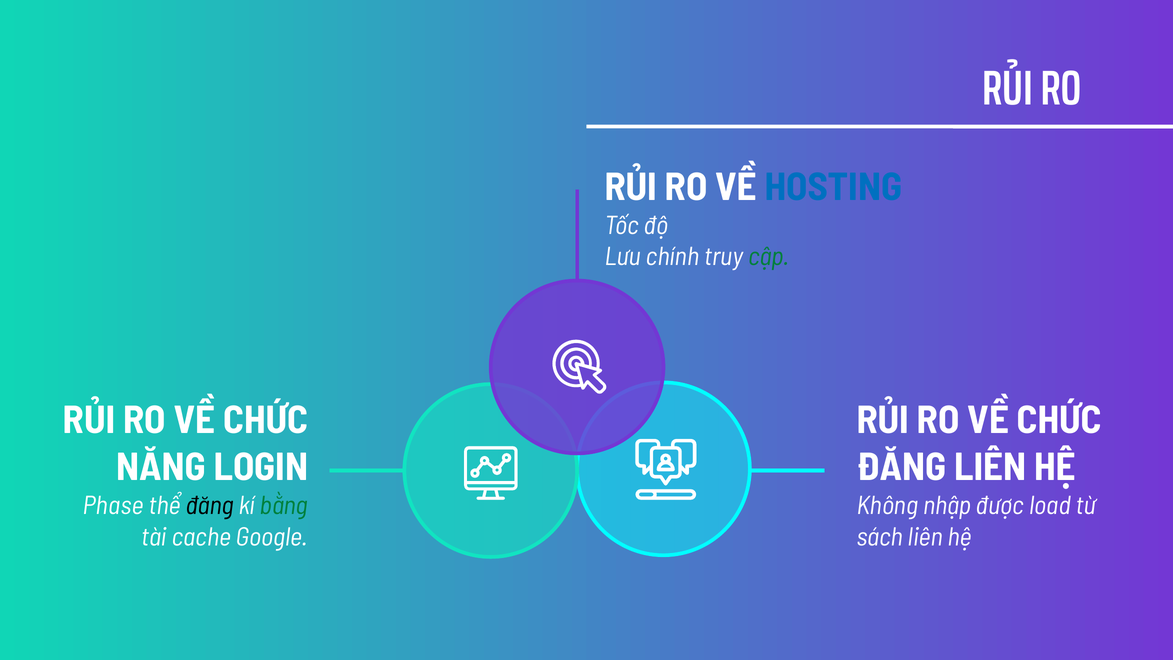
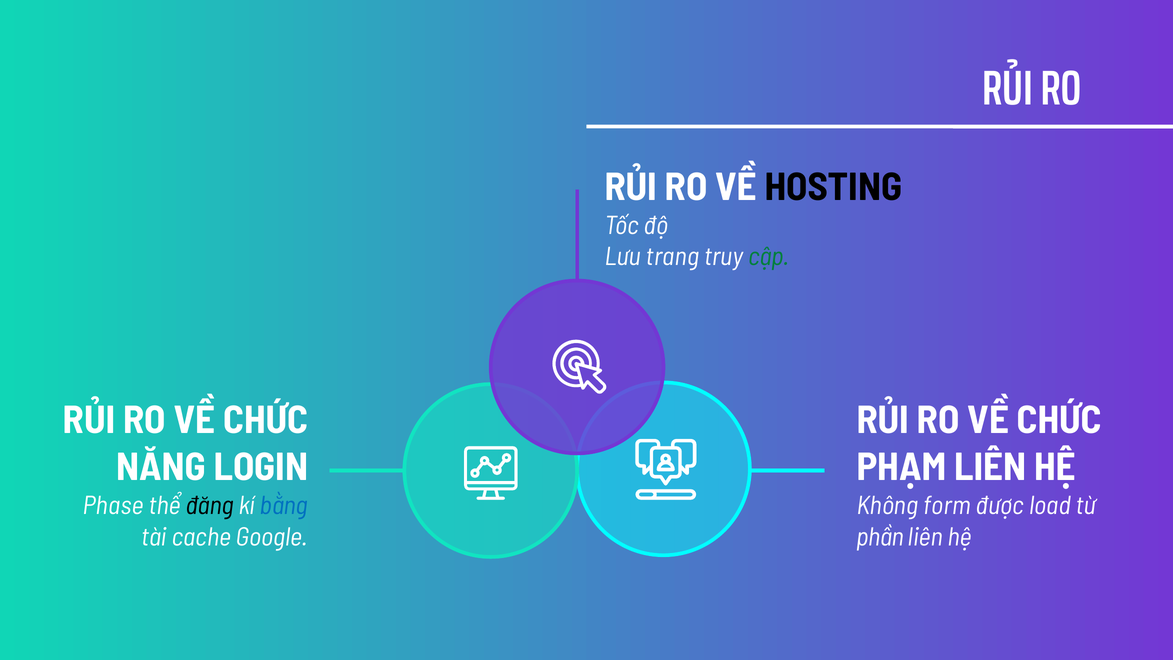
HOSTING colour: blue -> black
chính: chính -> trang
ĐĂNG at (902, 467): ĐĂNG -> PHẠM
bằng colour: green -> blue
nhập: nhập -> form
sách: sách -> phần
